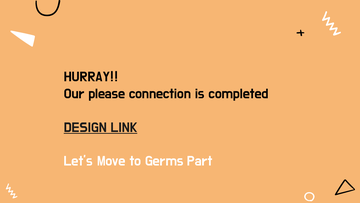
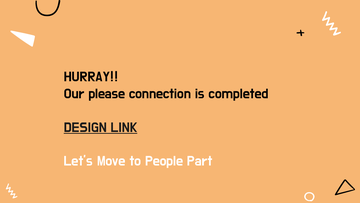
Germs: Germs -> People
